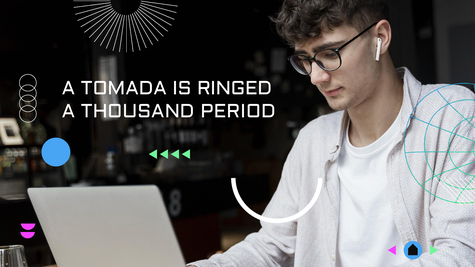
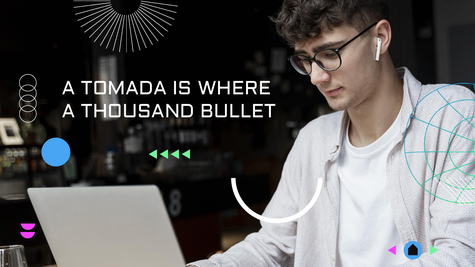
RINGED: RINGED -> WHERE
PERIOD: PERIOD -> BULLET
